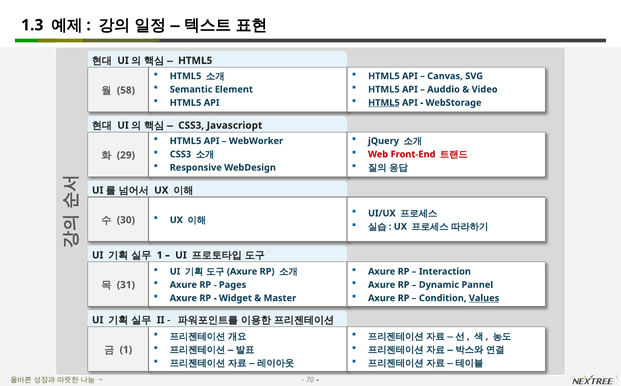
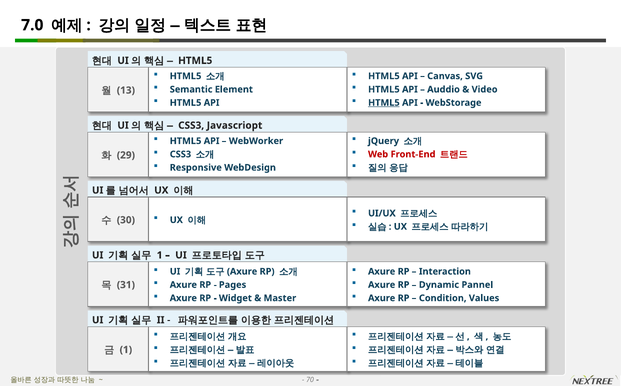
1.3: 1.3 -> 7.0
58: 58 -> 13
Values underline: present -> none
